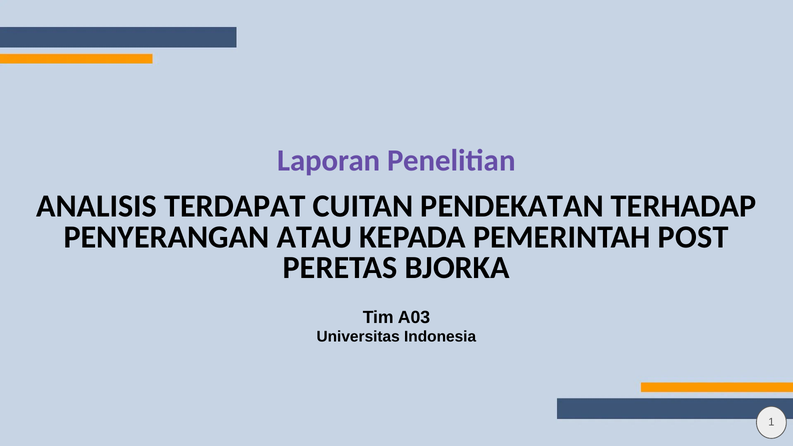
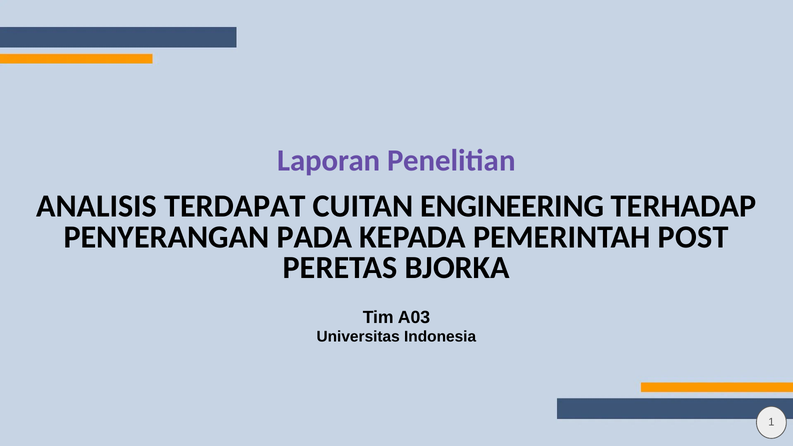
PENDEKATAN: PENDEKATAN -> ENGINEERING
ATAU: ATAU -> PADA
